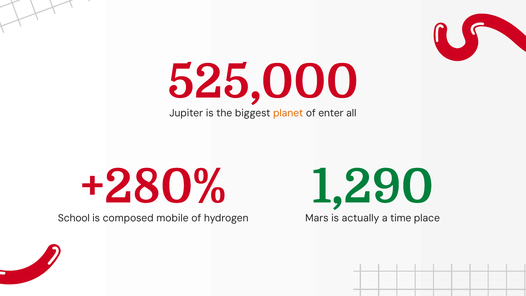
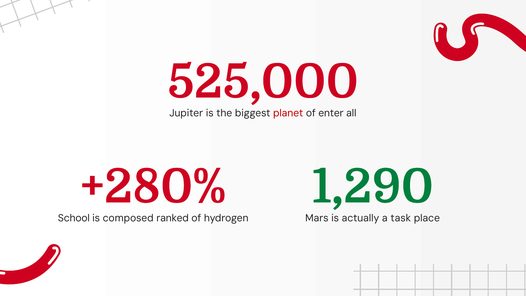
planet colour: orange -> red
mobile: mobile -> ranked
time: time -> task
